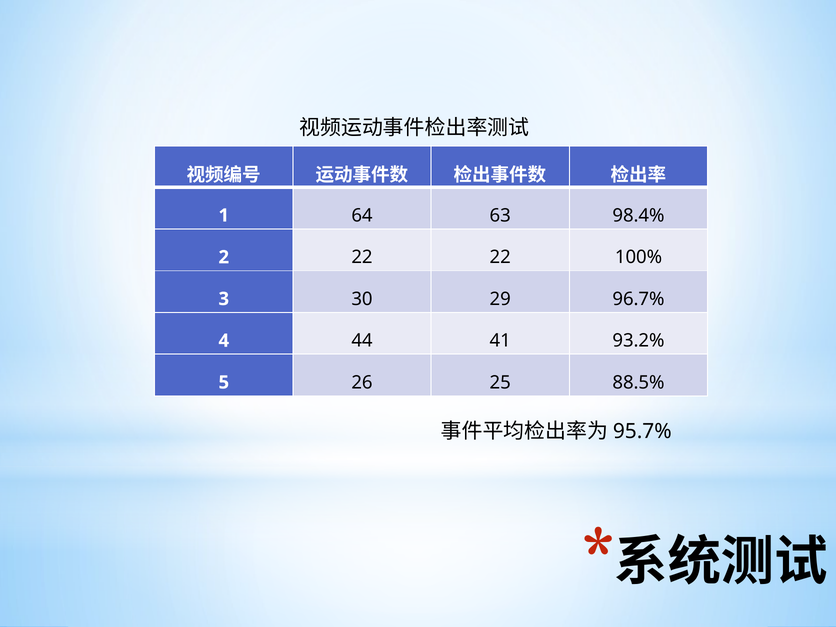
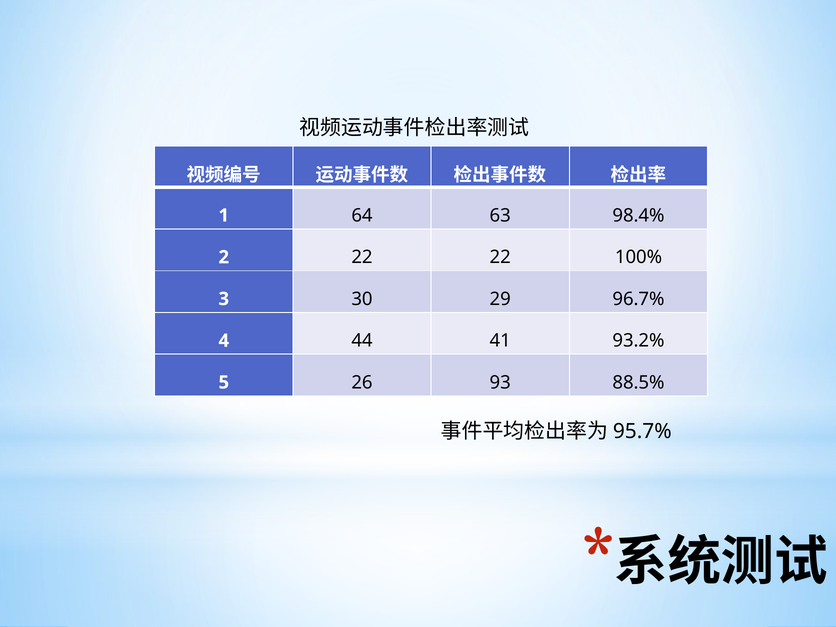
25: 25 -> 93
